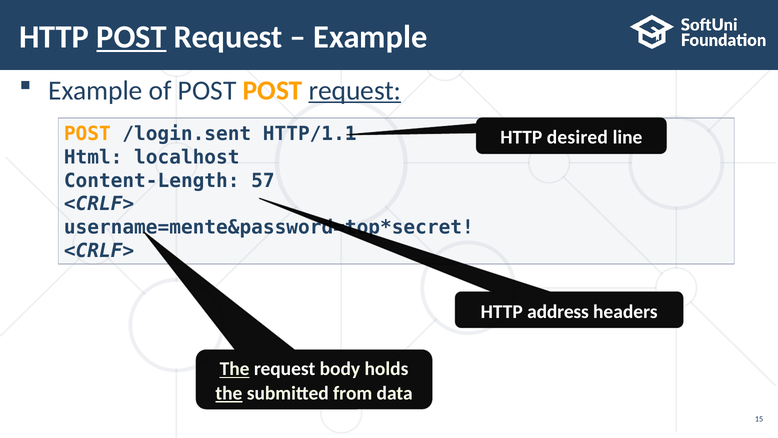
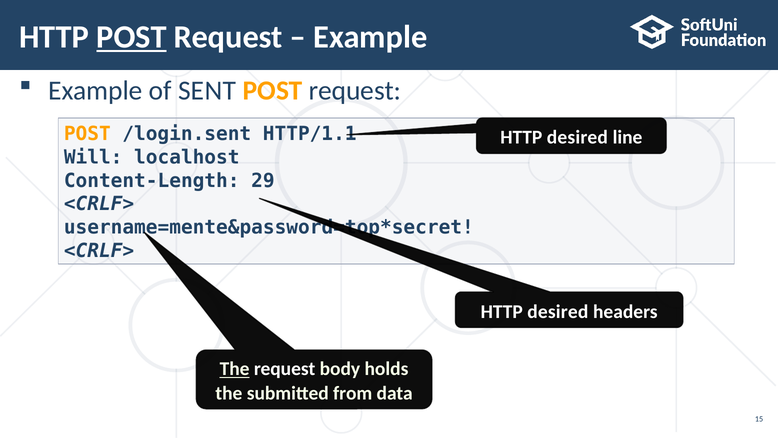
of POST: POST -> SENT
request at (355, 90) underline: present -> none
Html: Html -> Will
57: 57 -> 29
address at (558, 311): address -> desired
the at (229, 393) underline: present -> none
